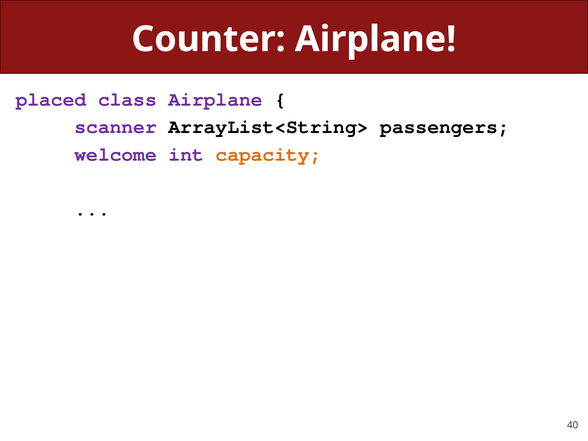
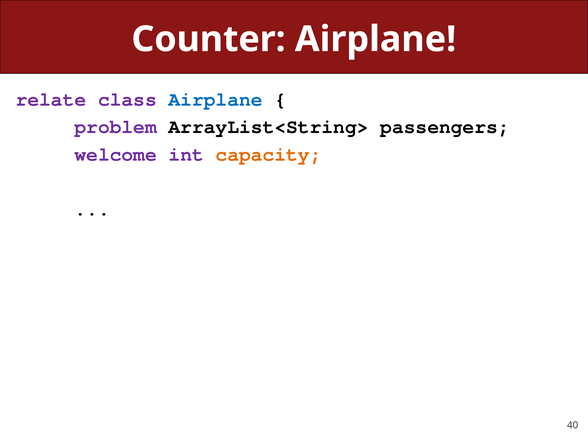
placed: placed -> relate
Airplane at (216, 99) colour: purple -> blue
scanner: scanner -> problem
